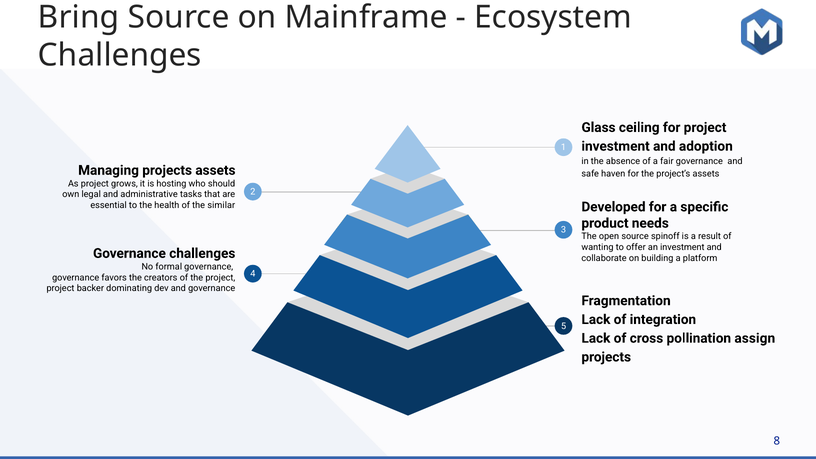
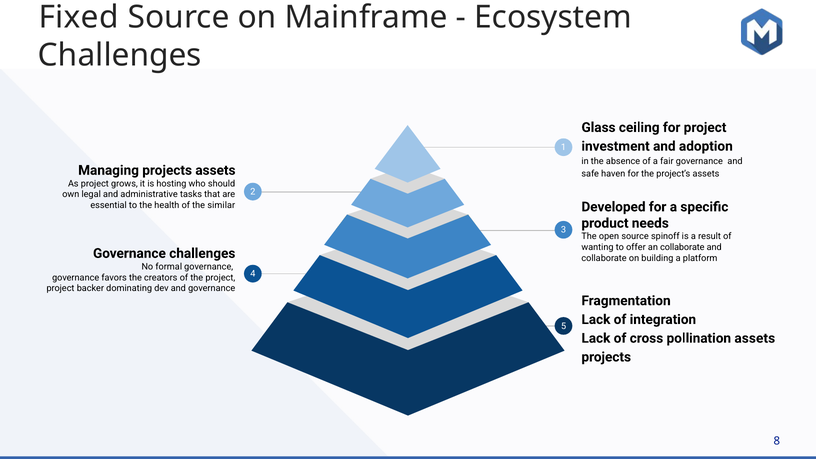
Bring: Bring -> Fixed
an investment: investment -> collaborate
pollination assign: assign -> assets
